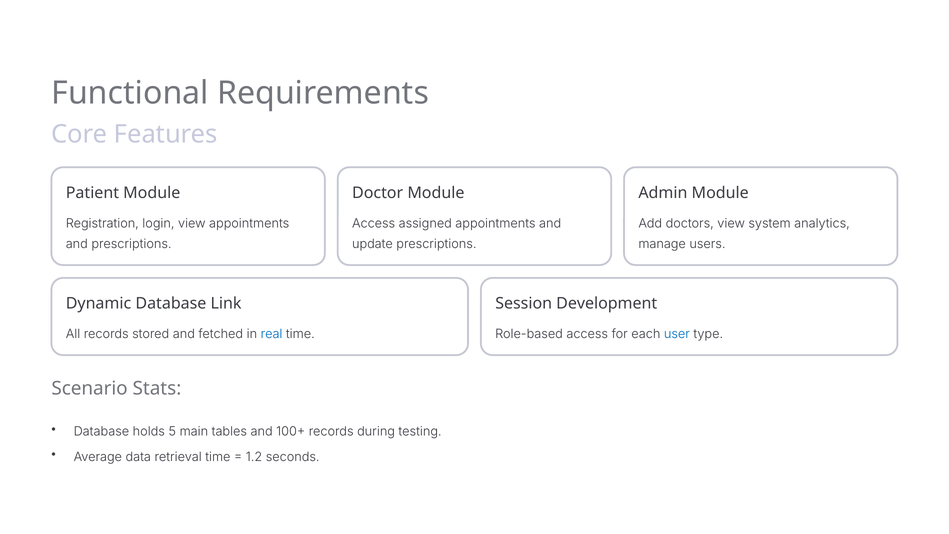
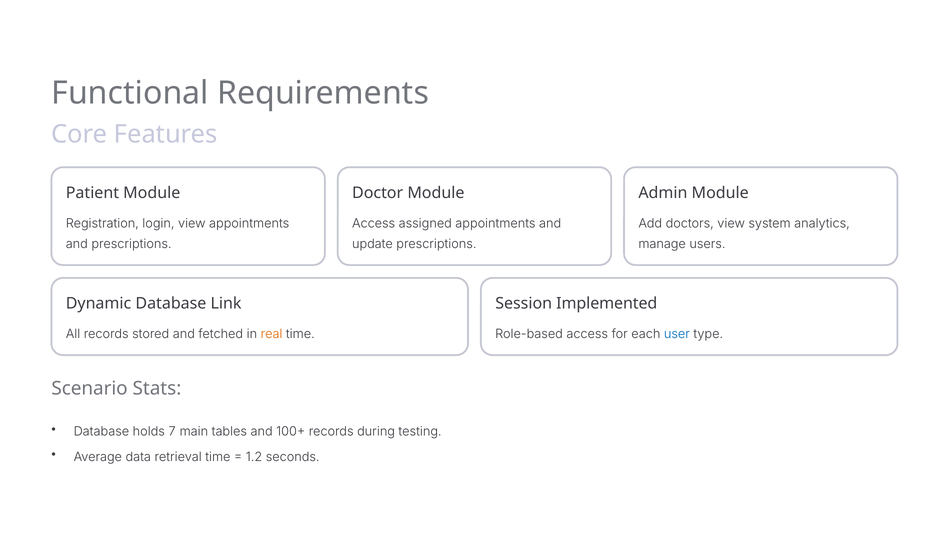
Development: Development -> Implemented
real colour: blue -> orange
5: 5 -> 7
